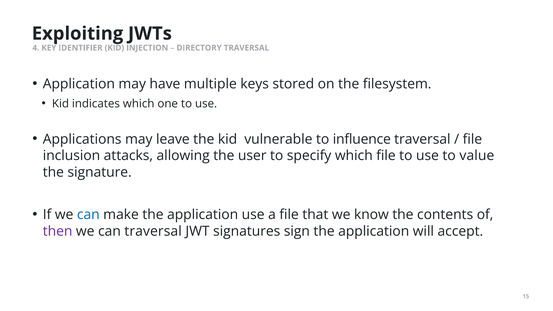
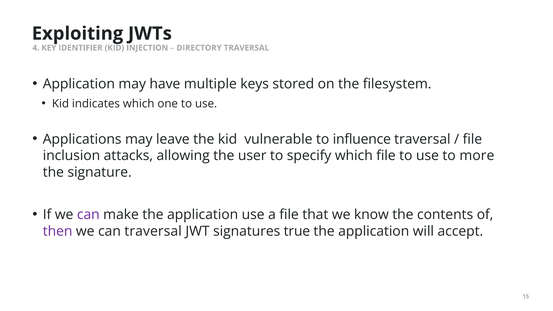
value: value -> more
can at (88, 215) colour: blue -> purple
sign: sign -> true
